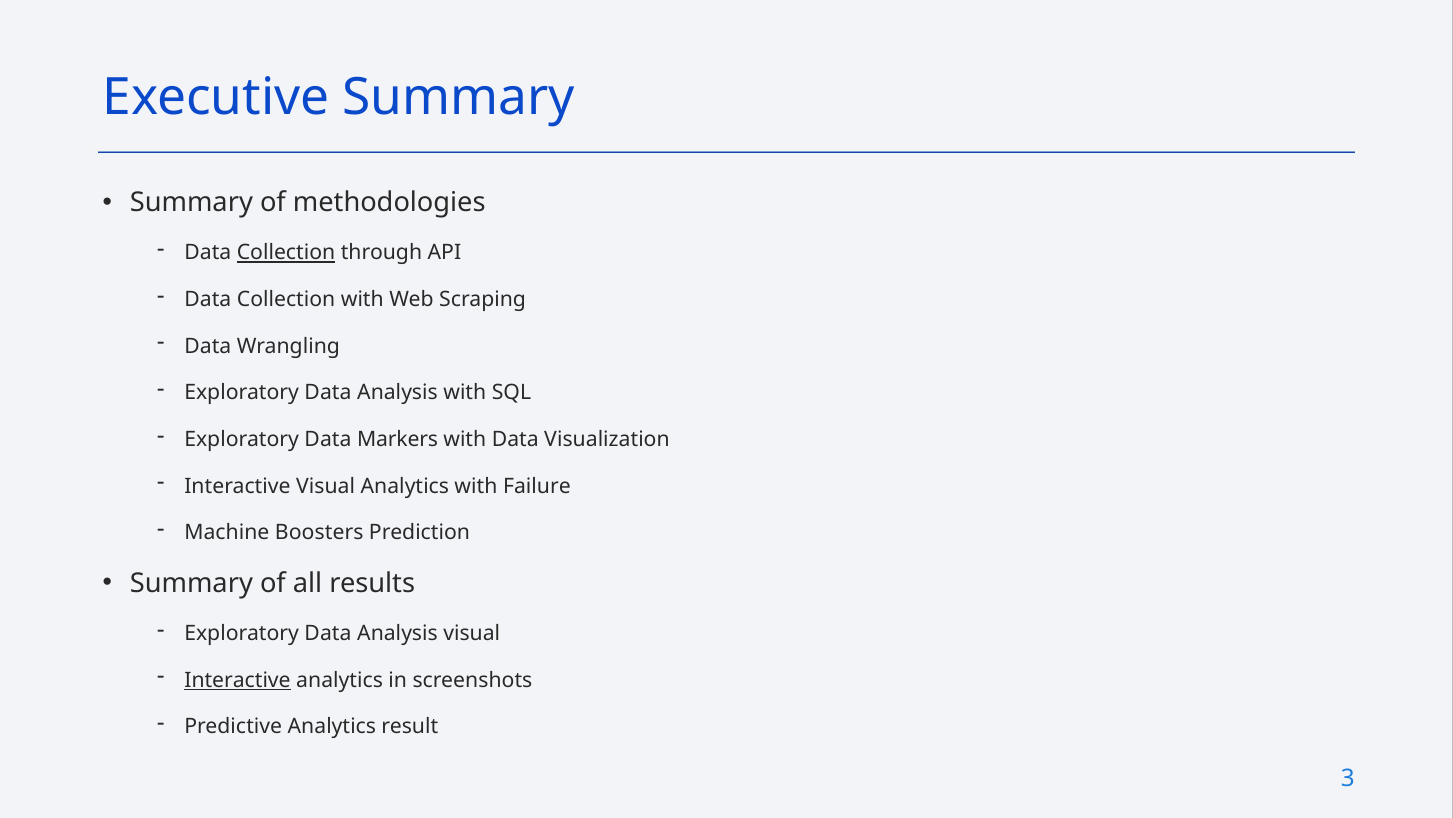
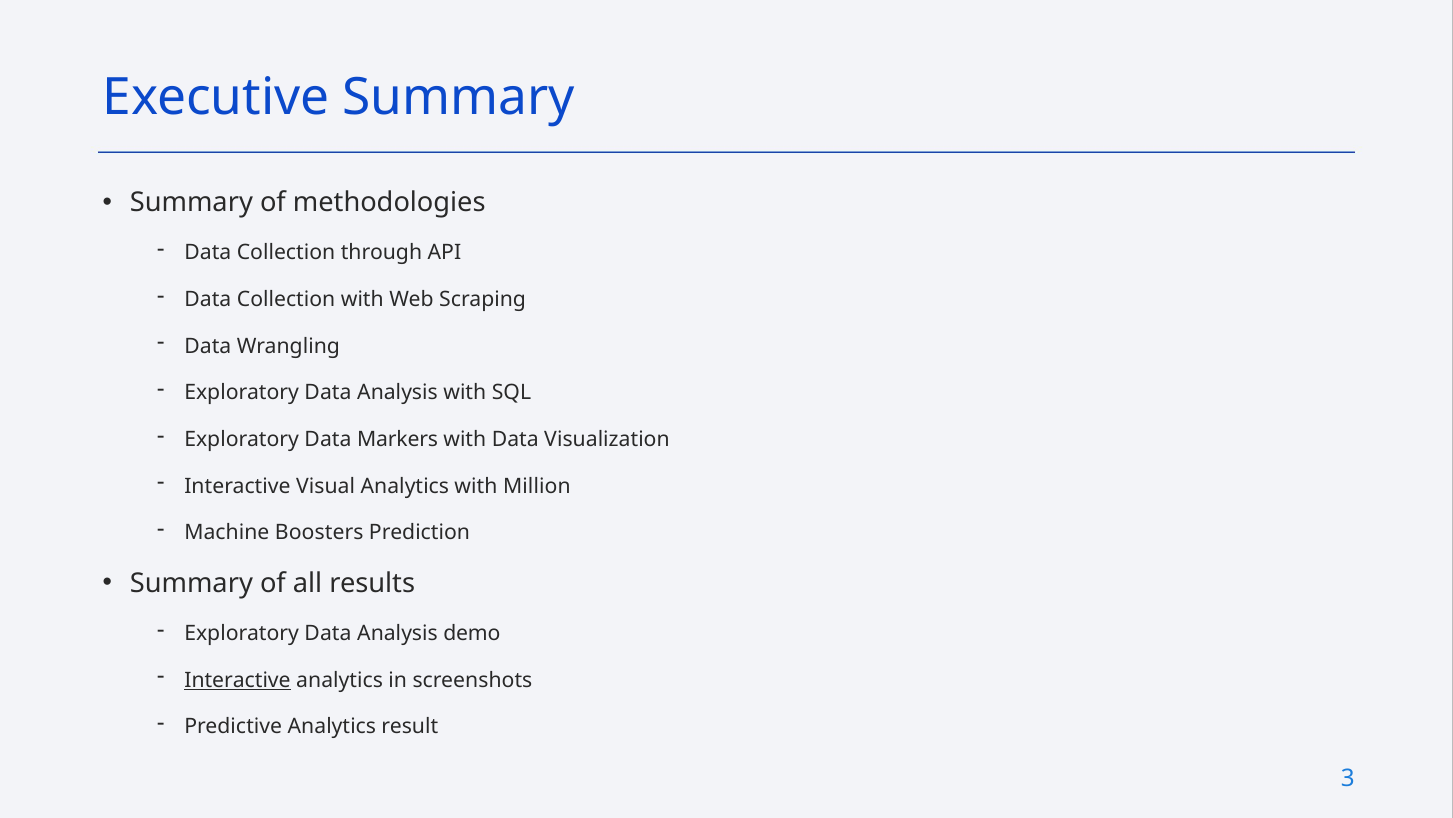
Collection at (286, 253) underline: present -> none
Failure: Failure -> Million
Analysis visual: visual -> demo
